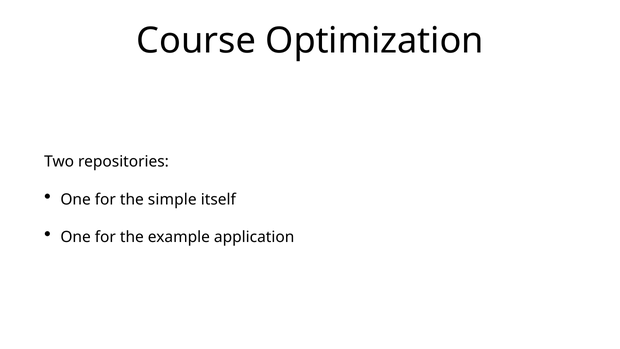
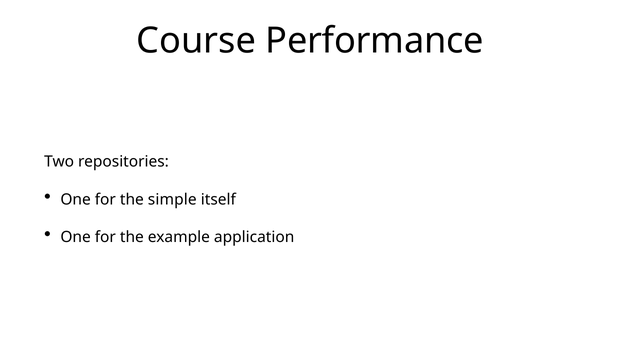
Optimization: Optimization -> Performance
